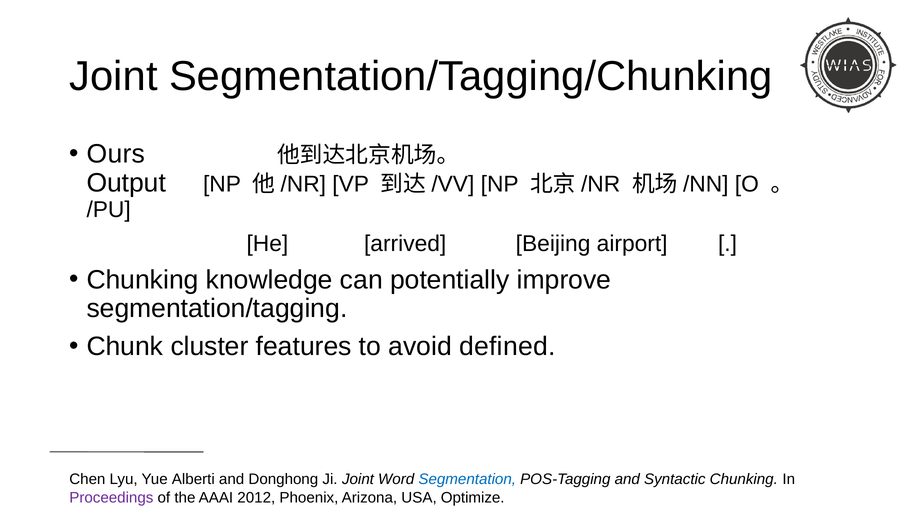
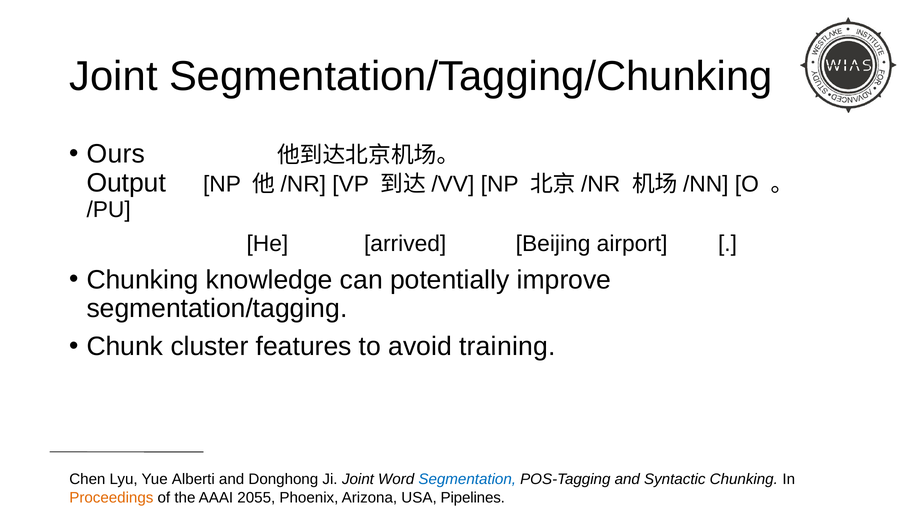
defined: defined -> training
Proceedings colour: purple -> orange
2012: 2012 -> 2055
Optimize: Optimize -> Pipelines
